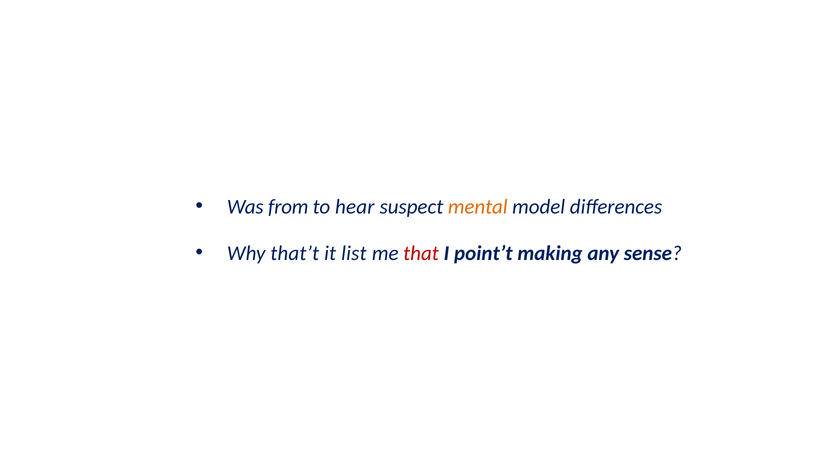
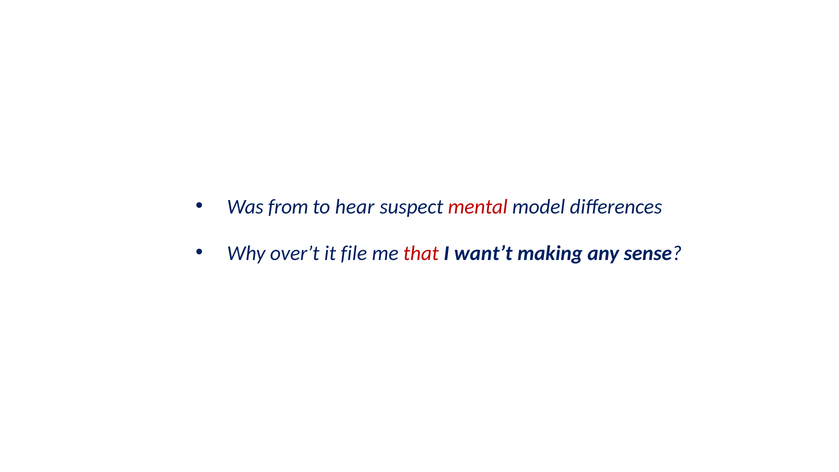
mental colour: orange -> red
that’t: that’t -> over’t
list: list -> file
point’t: point’t -> want’t
